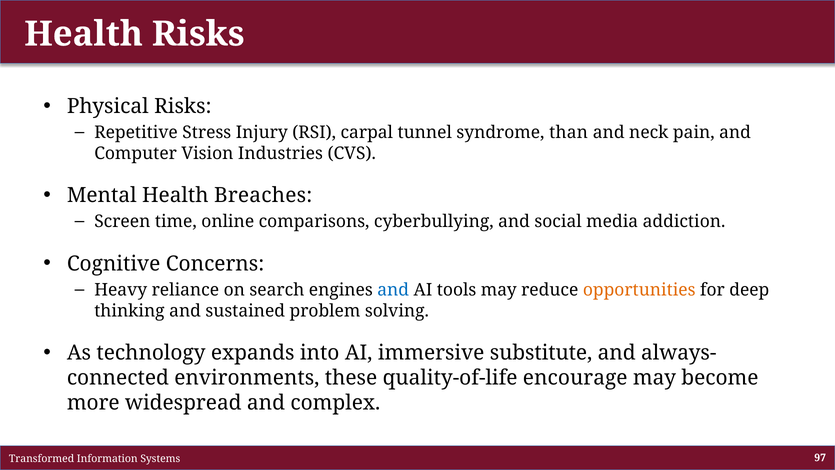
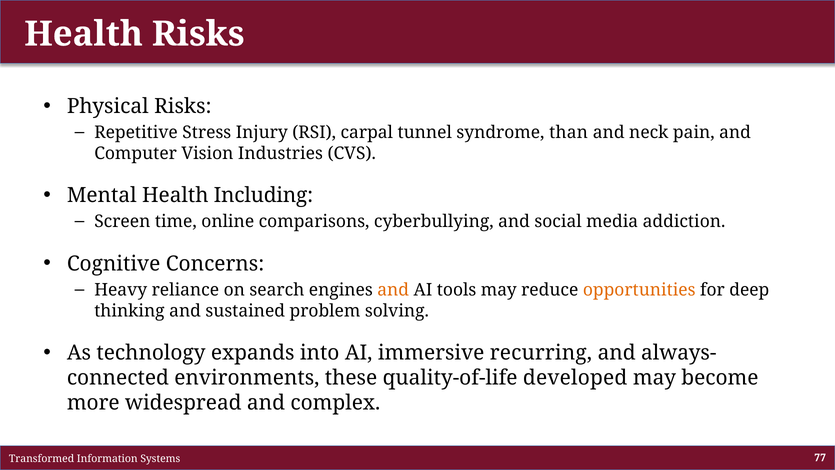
Breaches: Breaches -> Including
and at (393, 290) colour: blue -> orange
substitute: substitute -> recurring
encourage: encourage -> developed
97: 97 -> 77
